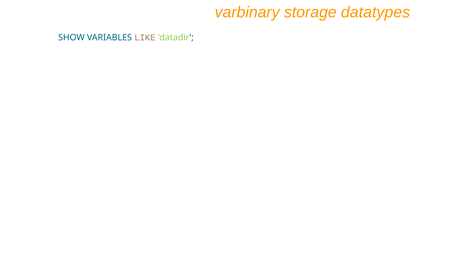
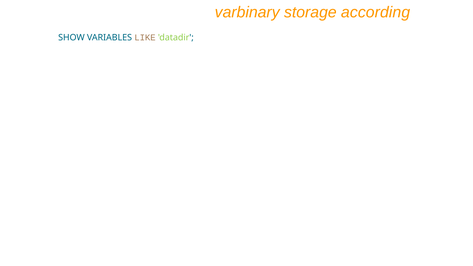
datatypes: datatypes -> according
